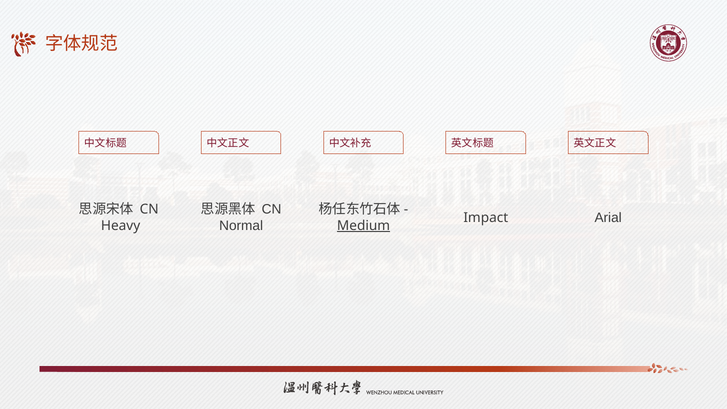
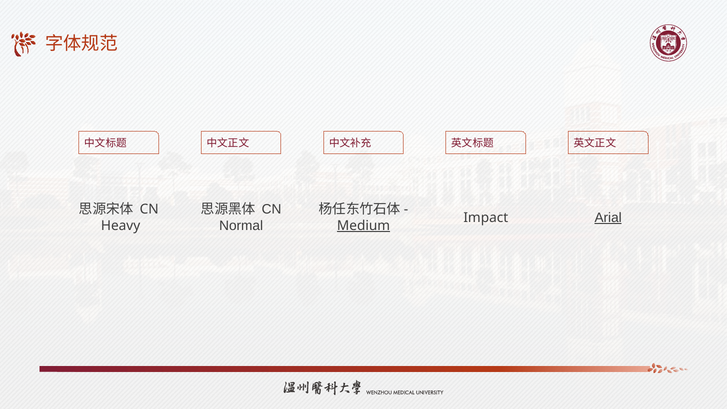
Arial underline: none -> present
